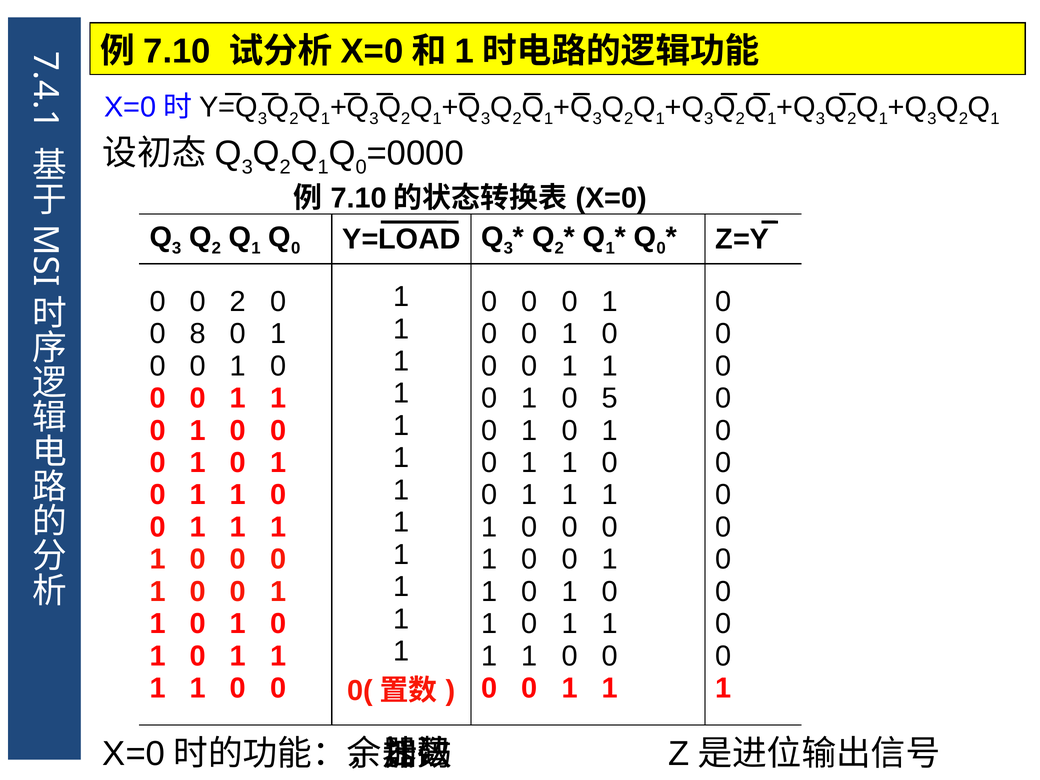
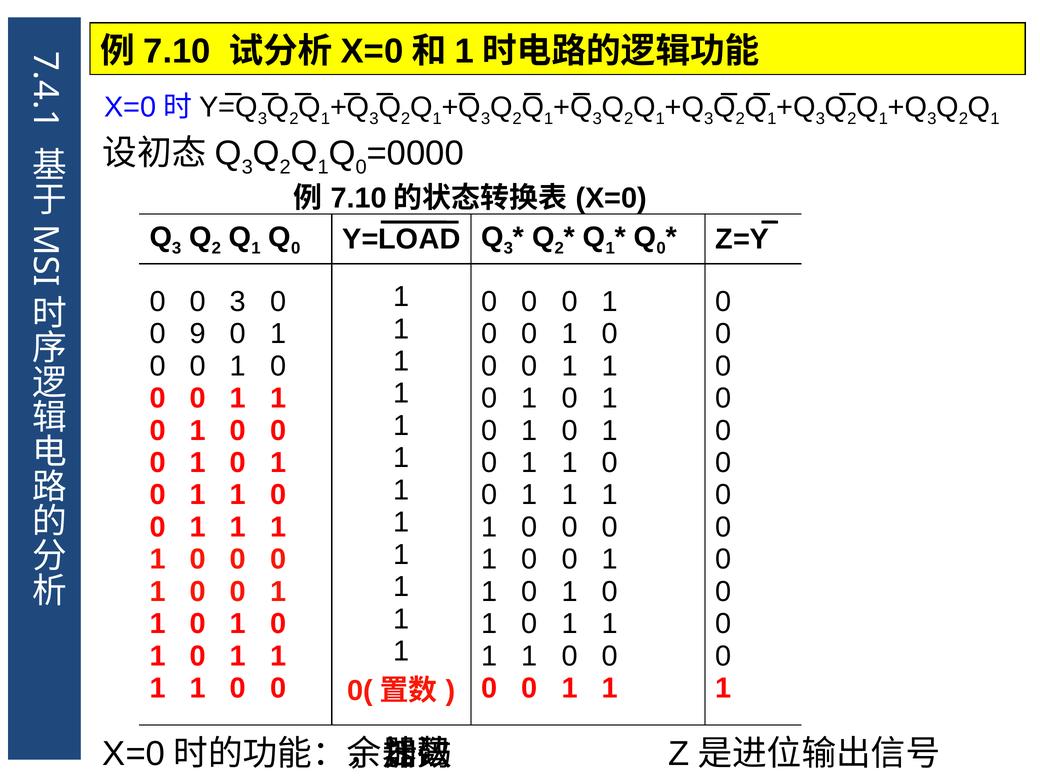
0 2: 2 -> 3
8: 8 -> 9
5 at (610, 398): 5 -> 1
